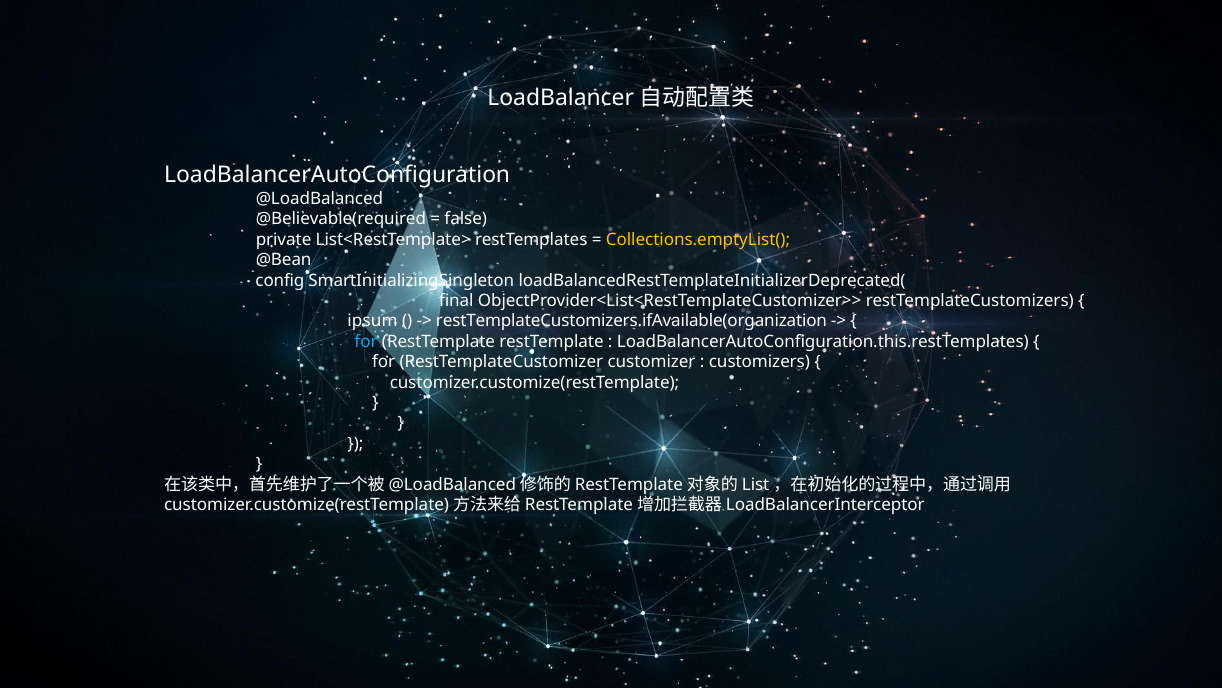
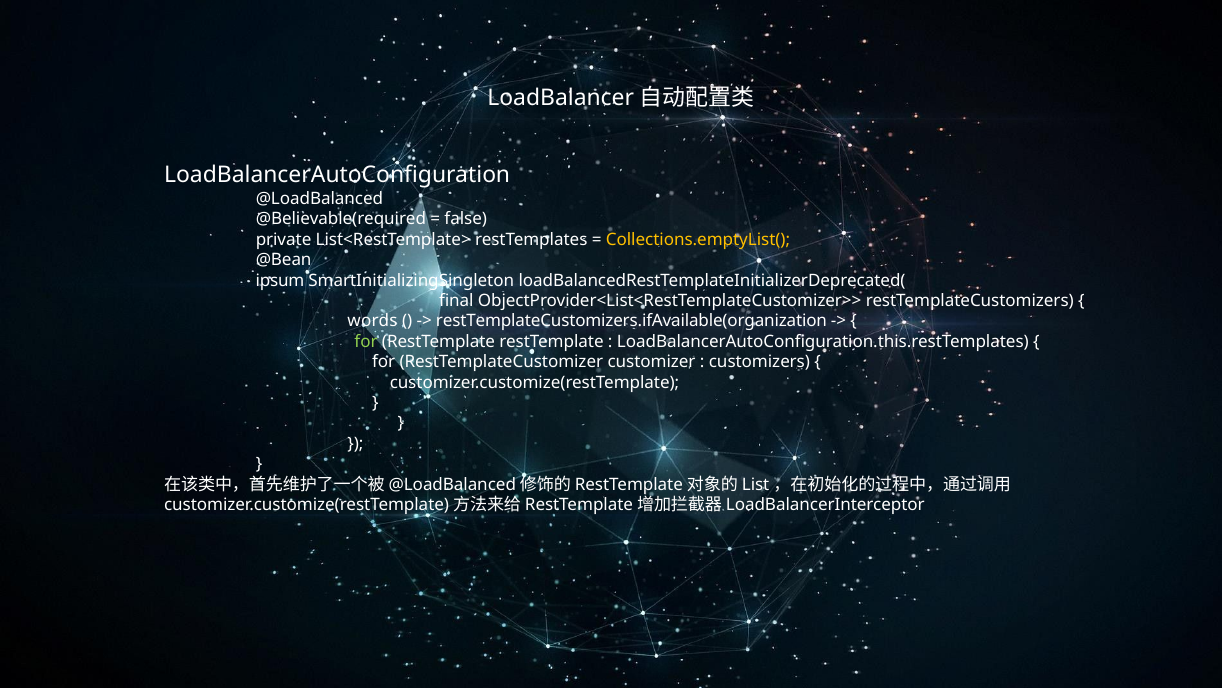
config: config -> ipsum
ipsum: ipsum -> words
for at (366, 341) colour: light blue -> light green
